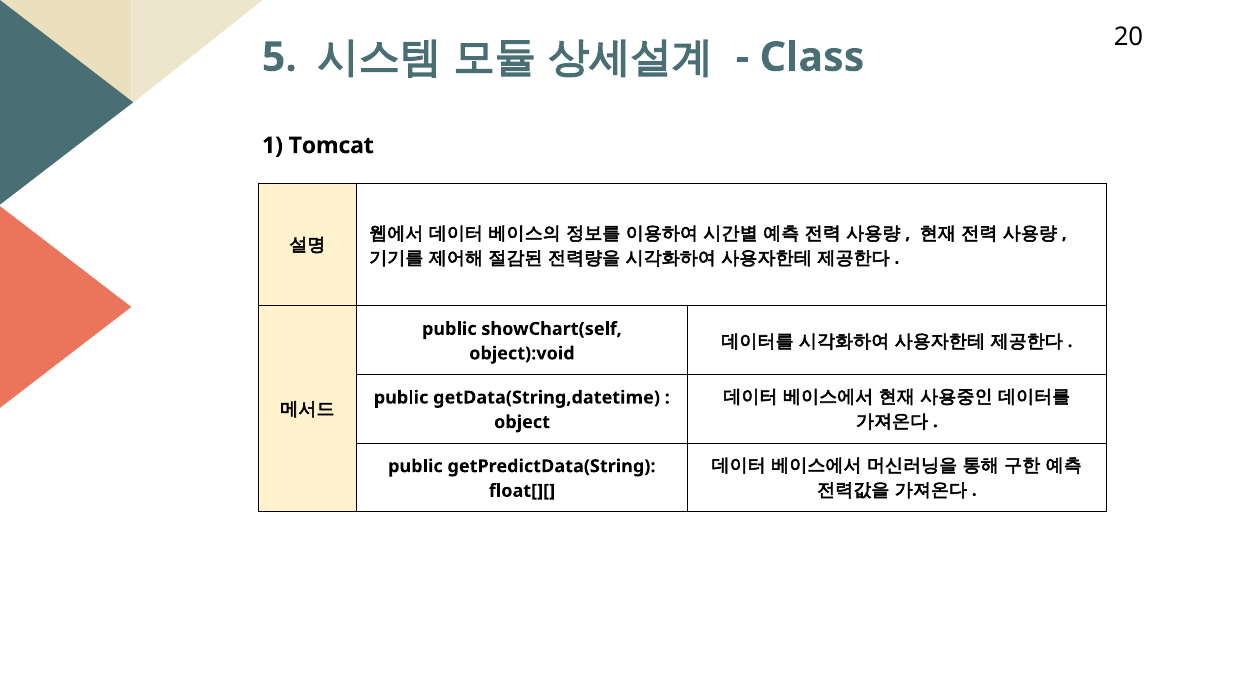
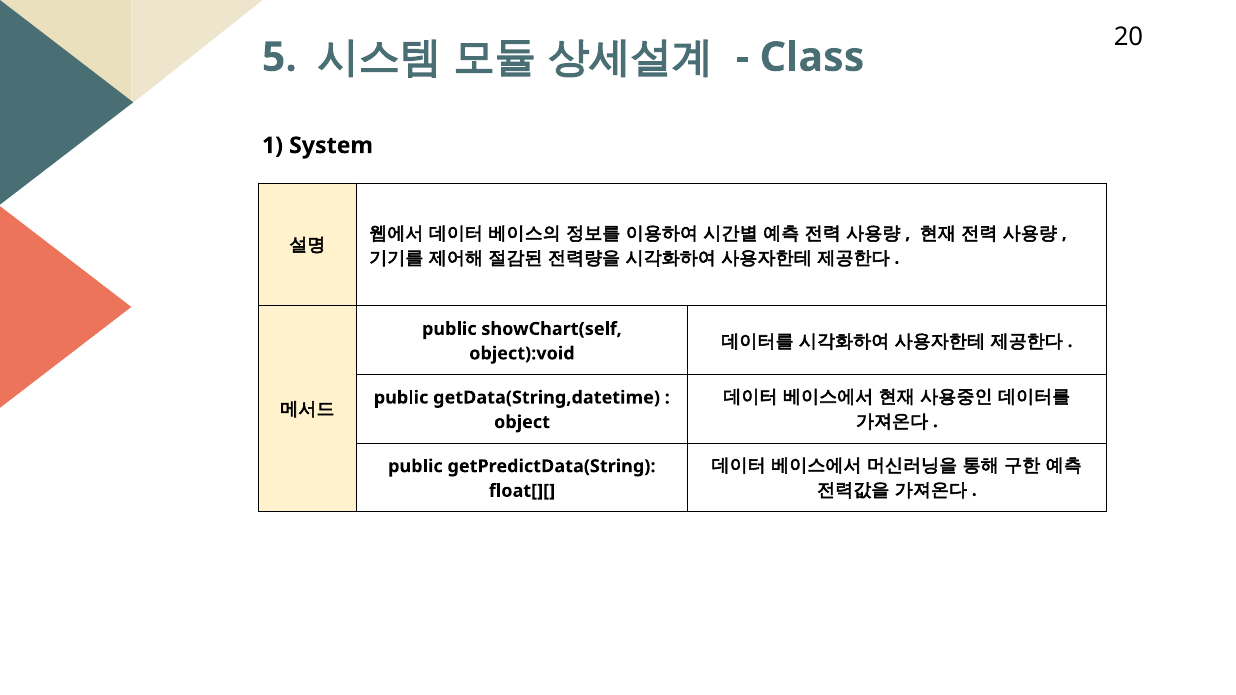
Tomcat: Tomcat -> System
